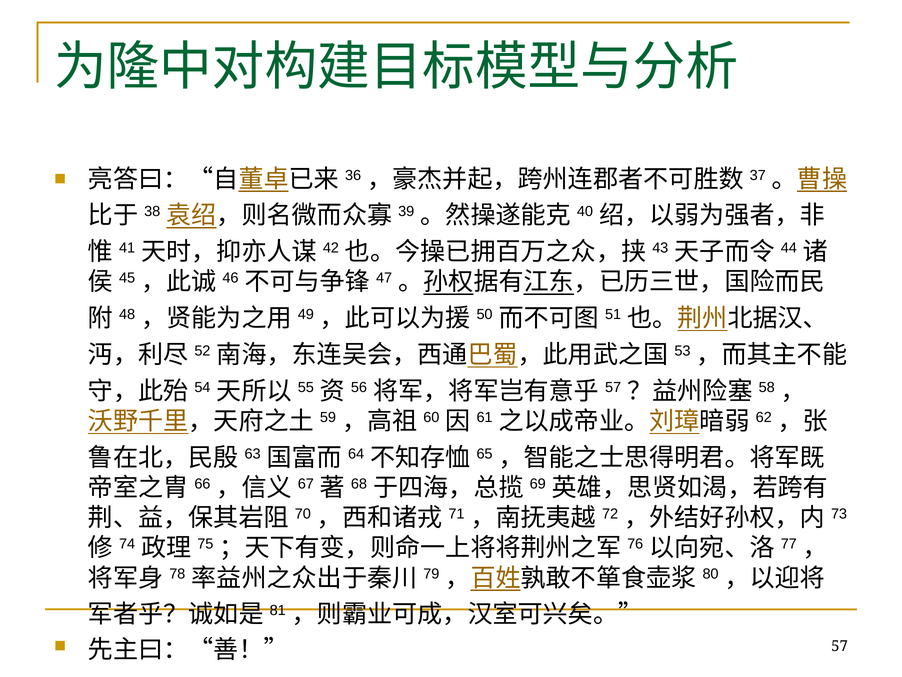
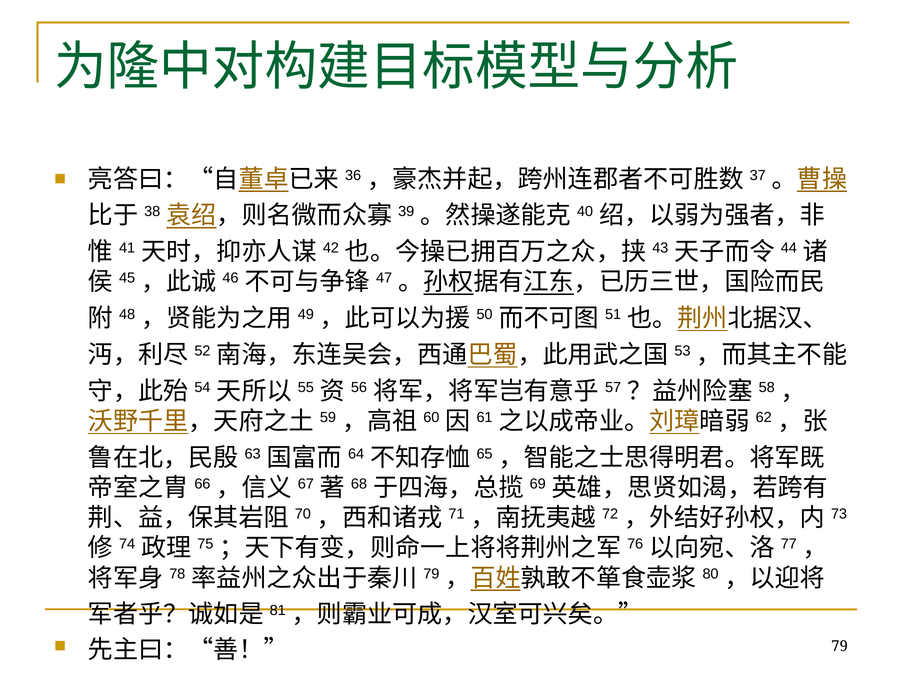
57: 57 -> 79
